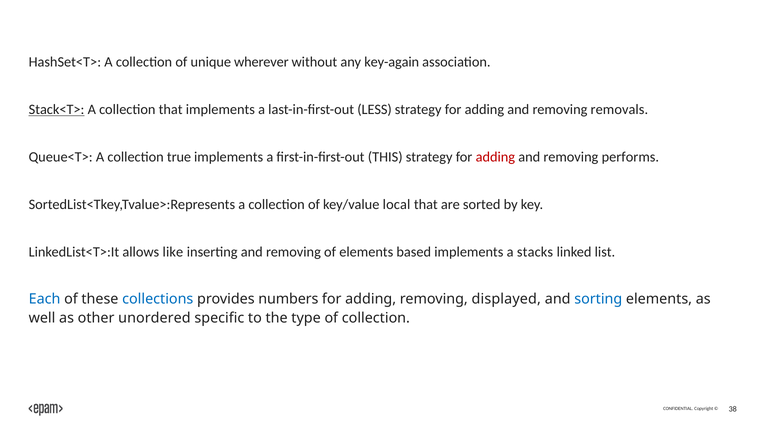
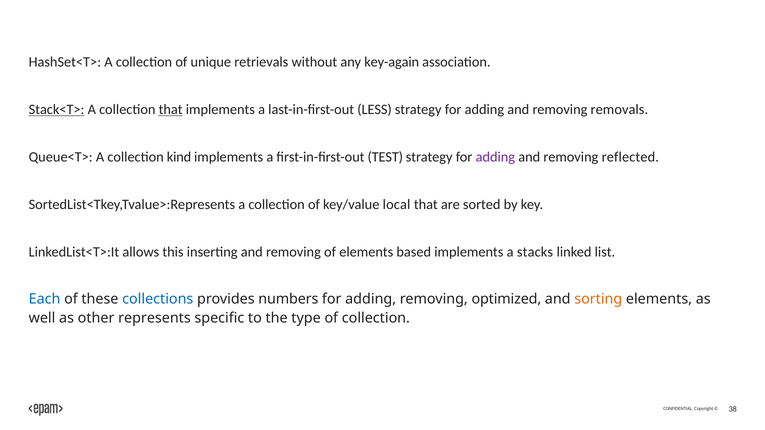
wherever: wherever -> retrievals
that at (171, 110) underline: none -> present
true: true -> kind
THIS: THIS -> TEST
adding at (495, 157) colour: red -> purple
performs: performs -> reflected
like: like -> this
displayed: displayed -> optimized
sorting colour: blue -> orange
unordered: unordered -> represents
